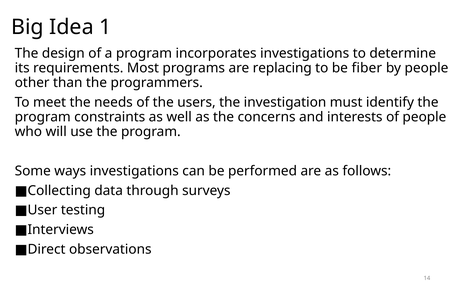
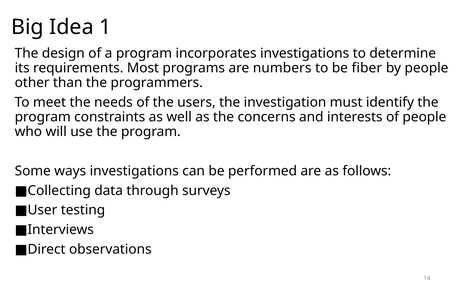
replacing: replacing -> numbers
